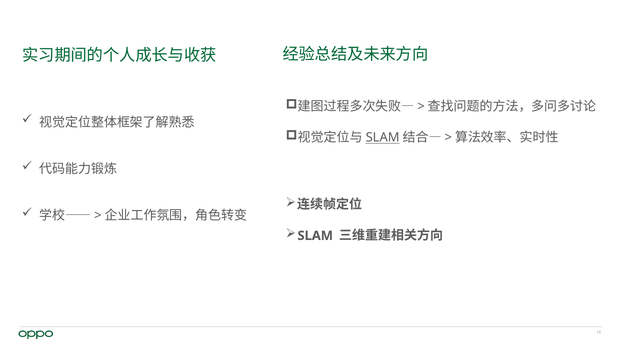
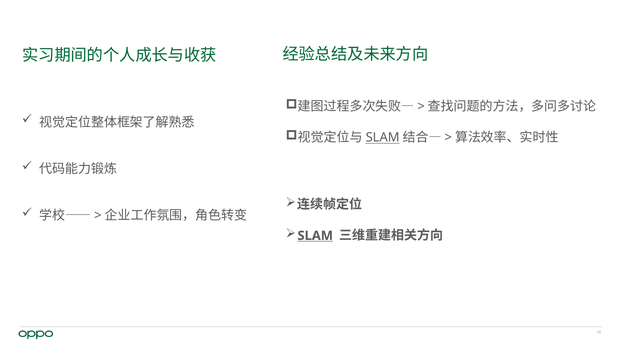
SLAM at (315, 236) underline: none -> present
